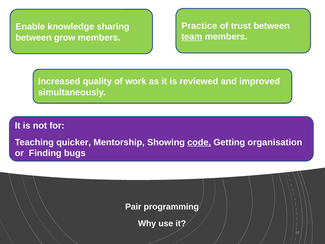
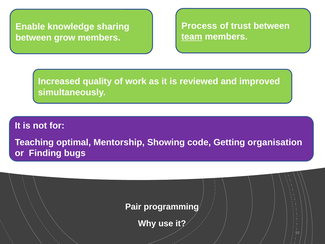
Practice: Practice -> Process
quicker: quicker -> optimal
code underline: present -> none
